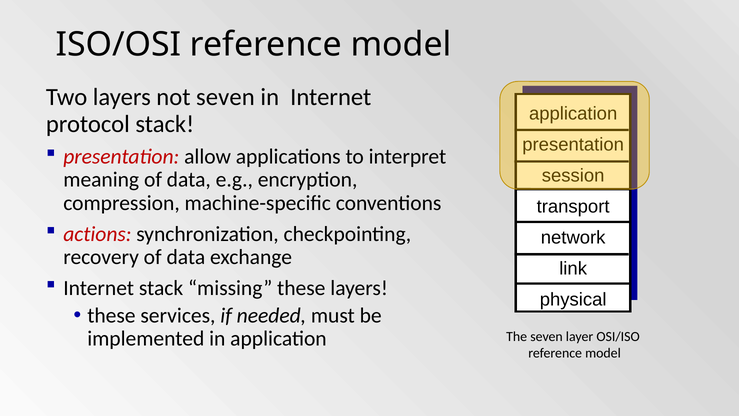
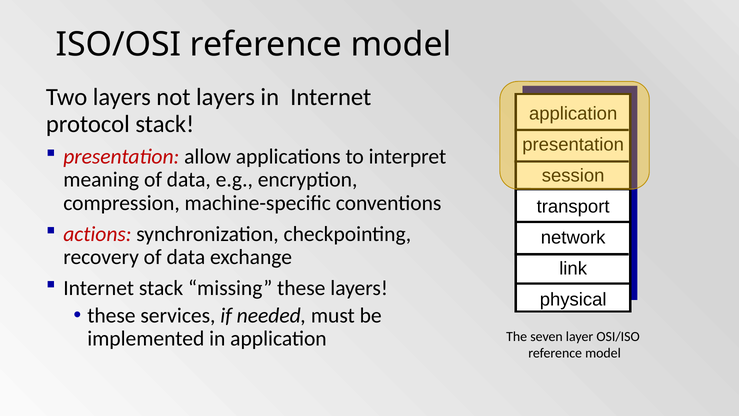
not seven: seven -> layers
